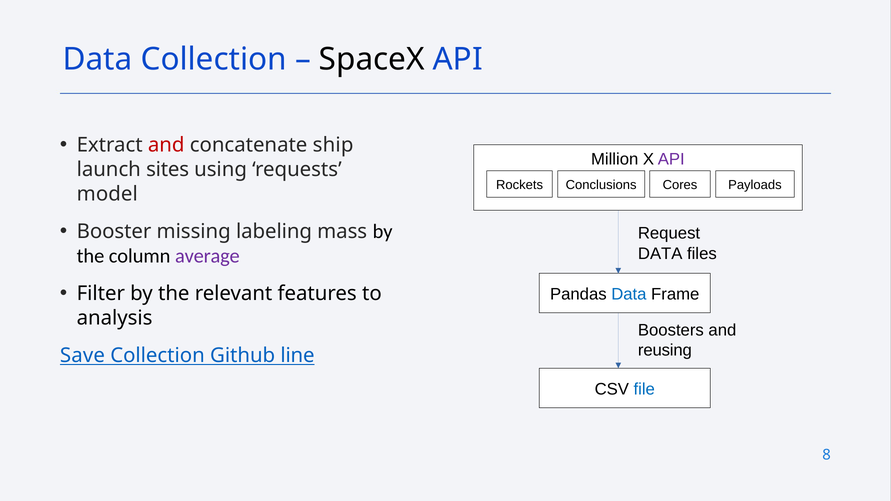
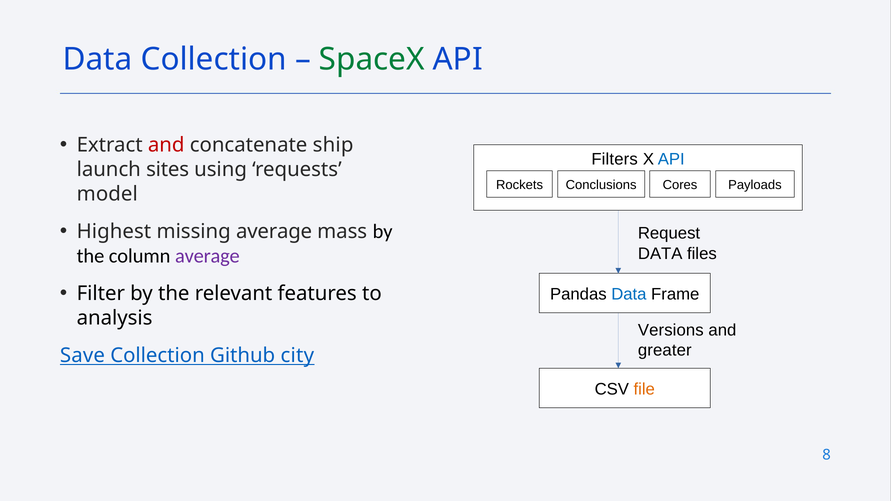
SpaceX colour: black -> green
Million: Million -> Filters
API at (671, 159) colour: purple -> blue
Booster: Booster -> Highest
missing labeling: labeling -> average
Boosters: Boosters -> Versions
reusing: reusing -> greater
line: line -> city
file colour: blue -> orange
